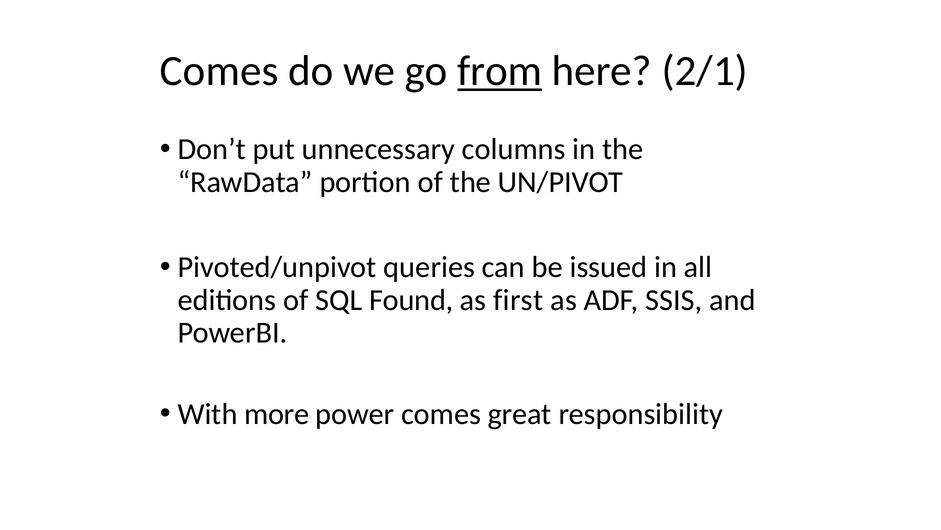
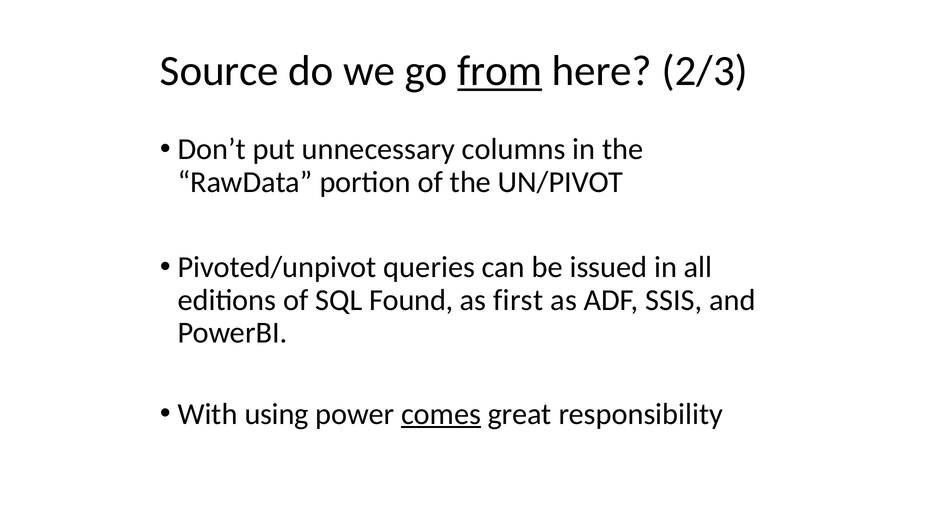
Comes at (219, 71): Comes -> Source
2/1: 2/1 -> 2/3
more: more -> using
comes at (441, 413) underline: none -> present
